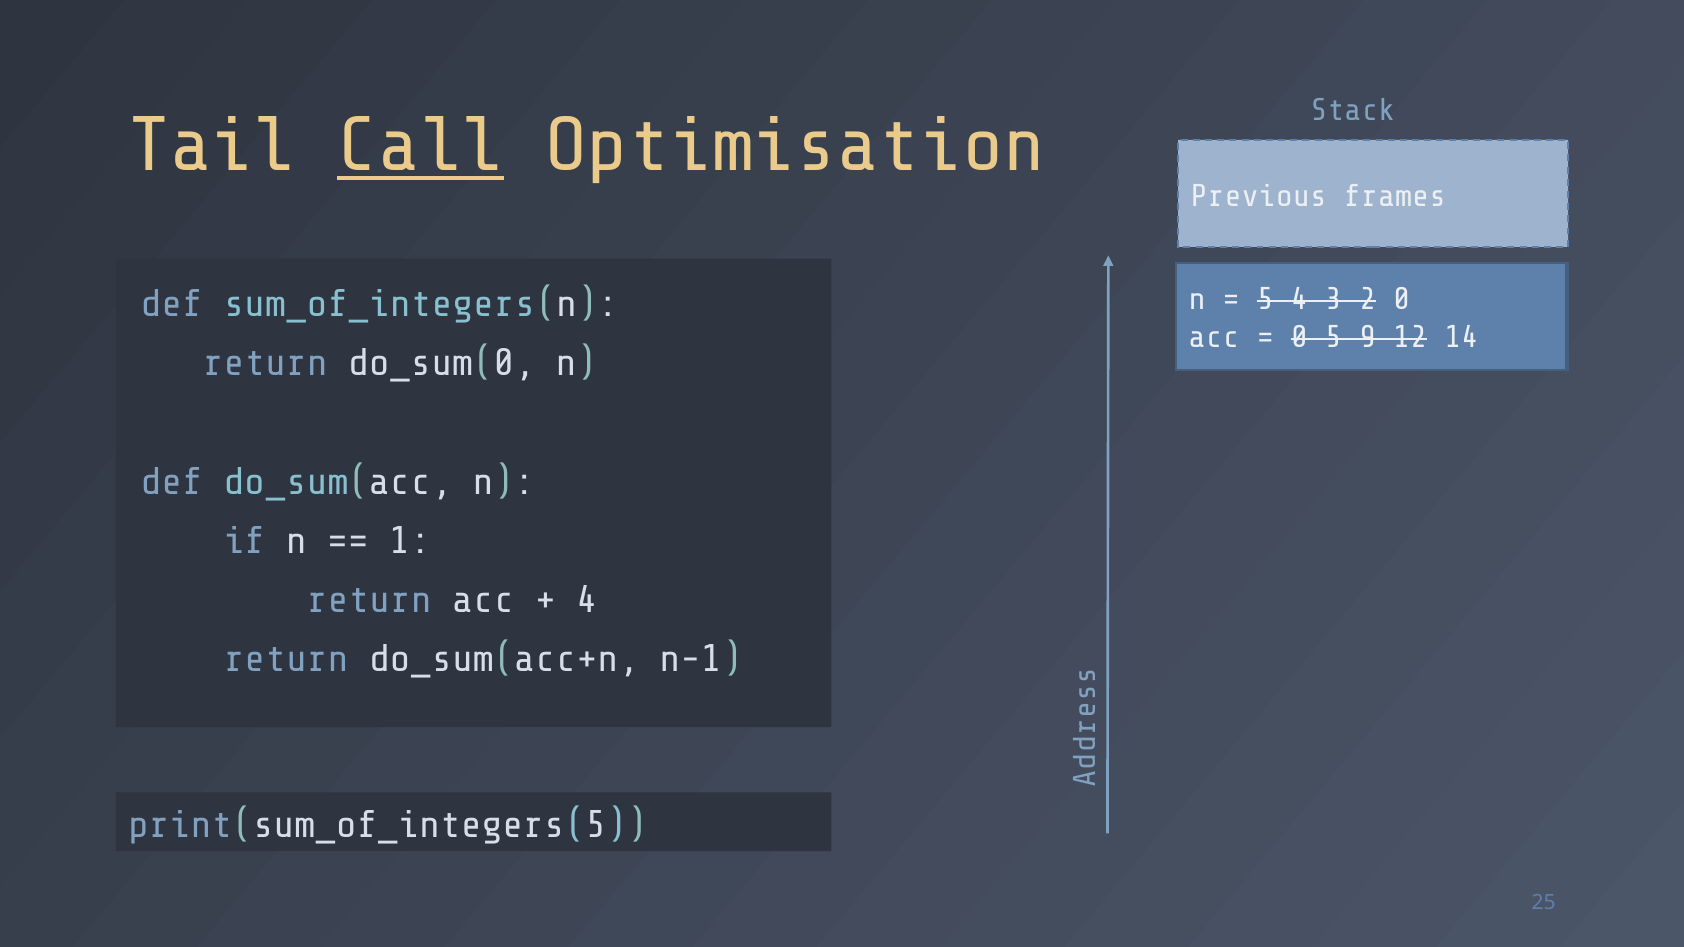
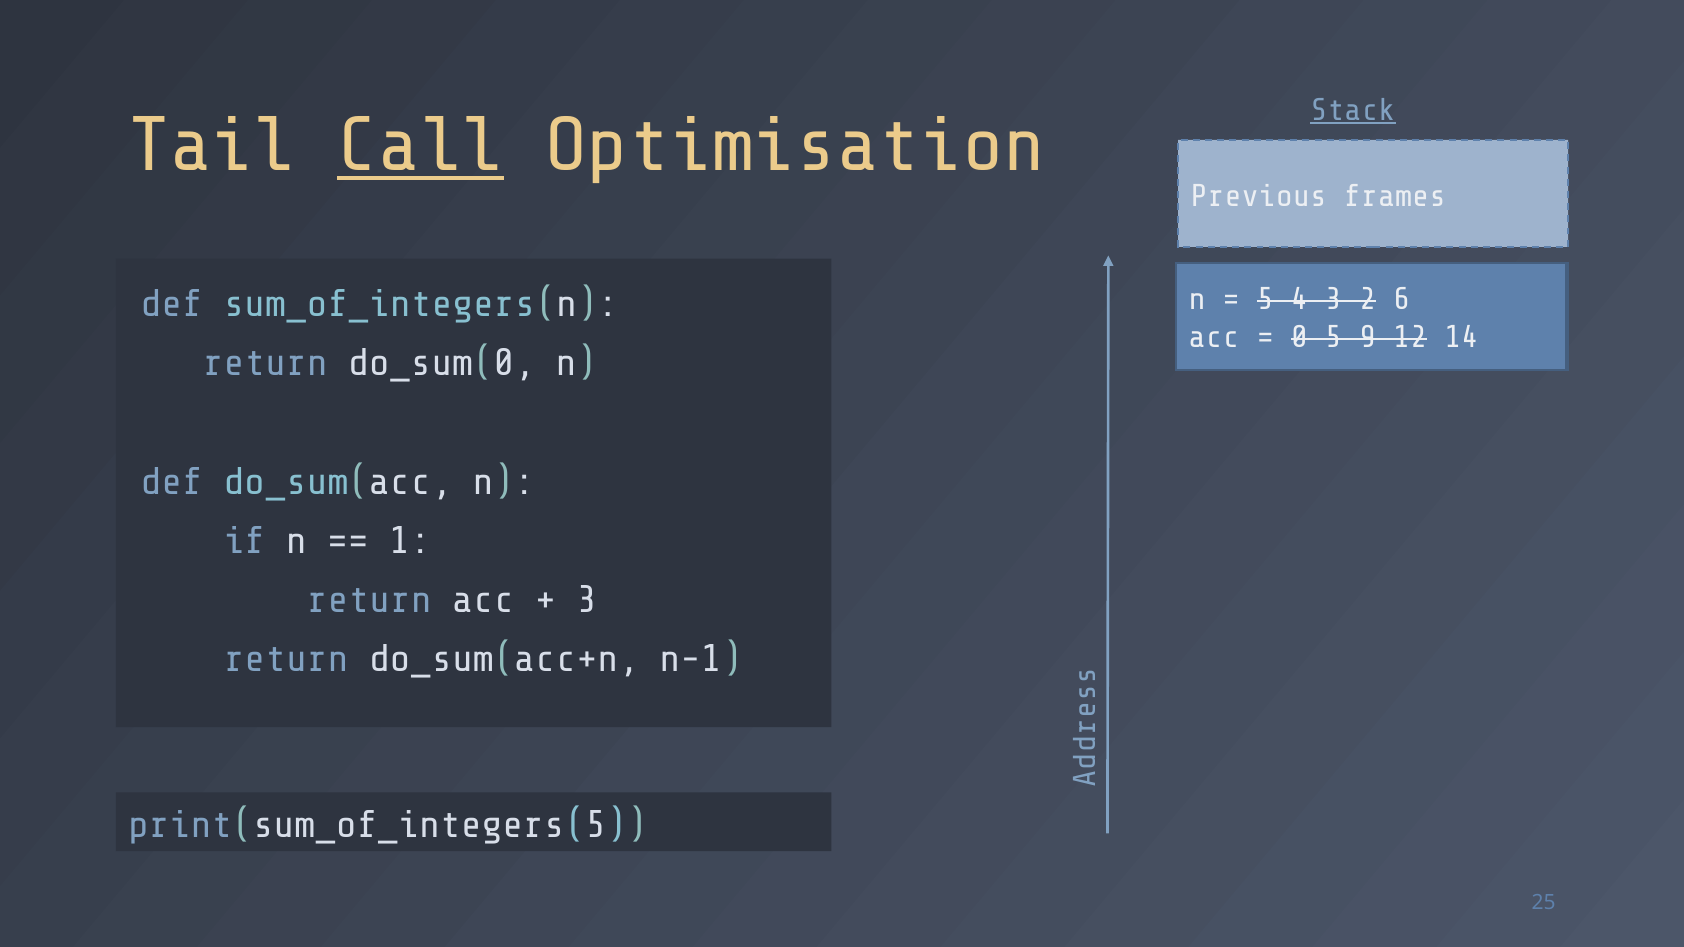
Stack underline: none -> present
0 at (1402, 300): 0 -> 6
4 at (587, 600): 4 -> 3
